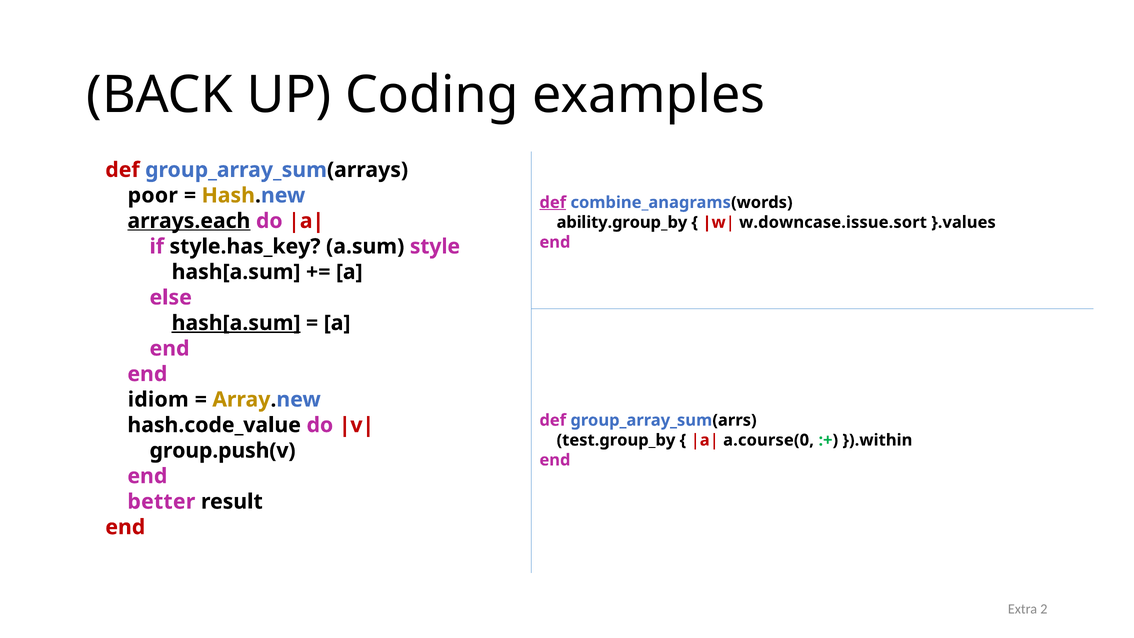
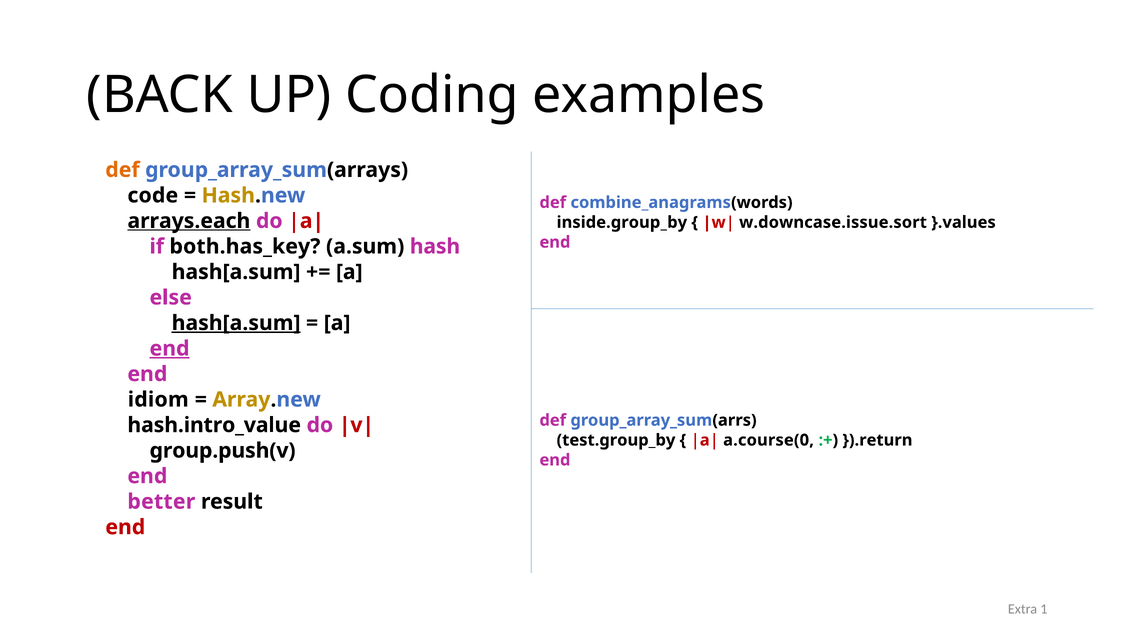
def at (122, 170) colour: red -> orange
poor: poor -> code
def at (553, 202) underline: present -> none
ability.group_by: ability.group_by -> inside.group_by
style.has_key: style.has_key -> both.has_key
style: style -> hash
end at (170, 348) underline: none -> present
hash.code_value: hash.code_value -> hash.intro_value
}).within: }).within -> }).return
2: 2 -> 1
